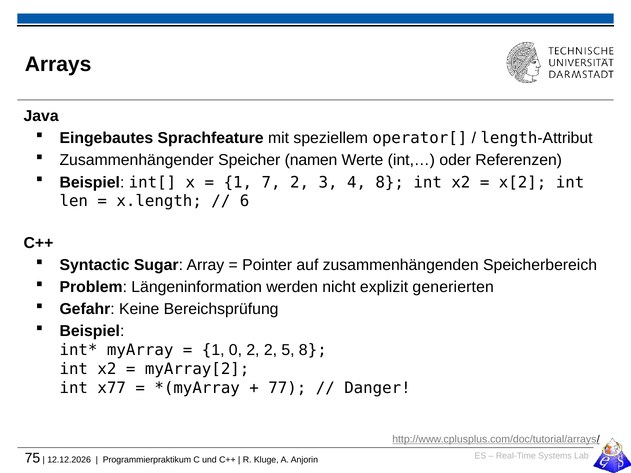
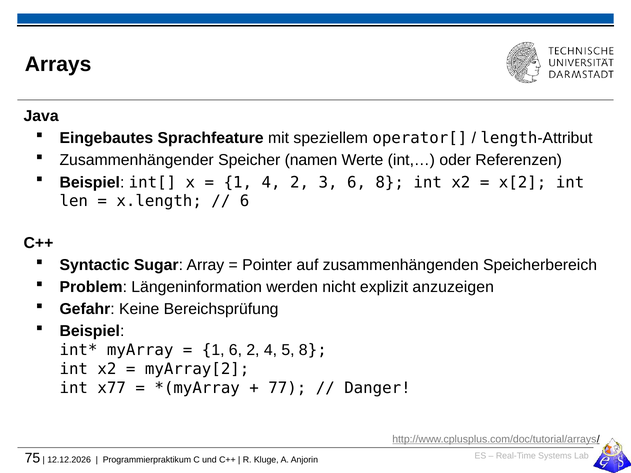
1 7: 7 -> 4
3 4: 4 -> 6
generierten: generierten -> anzuzeigen
1 0: 0 -> 6
2 2: 2 -> 4
